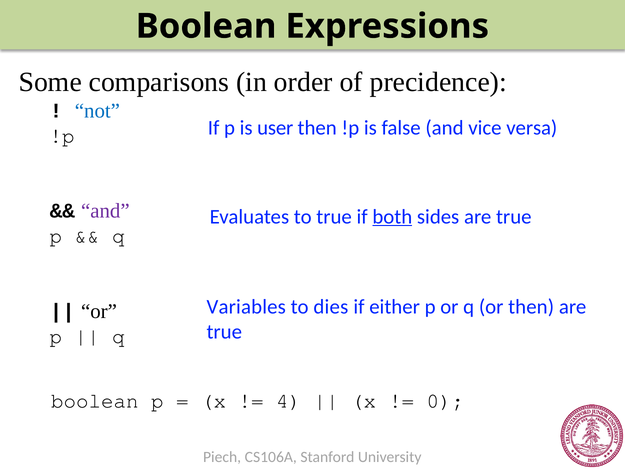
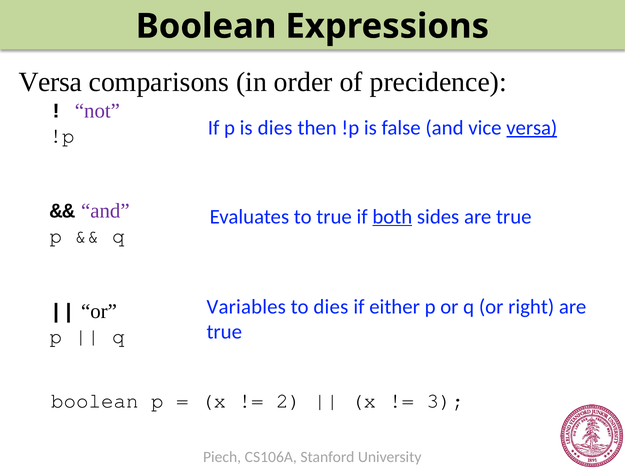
Some at (50, 82): Some -> Versa
not colour: blue -> purple
is user: user -> dies
versa at (532, 128) underline: none -> present
or then: then -> right
4: 4 -> 2
0: 0 -> 3
